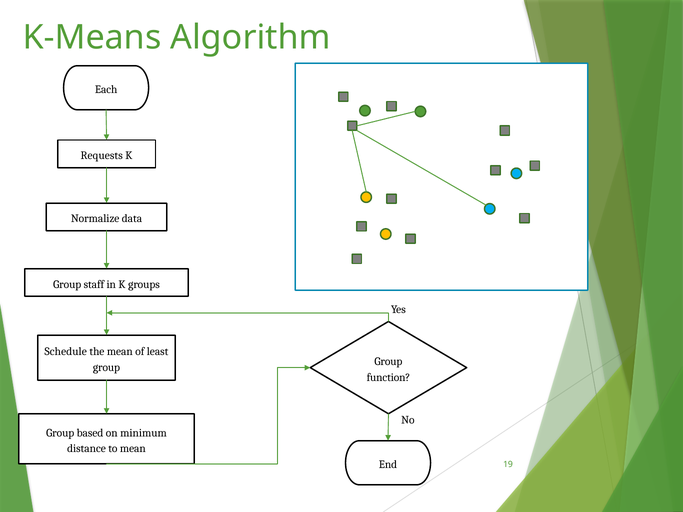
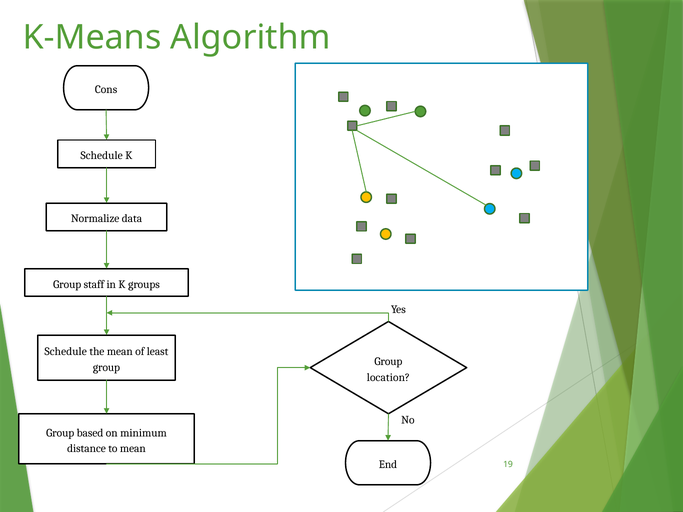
Each: Each -> Cons
Requests at (102, 156): Requests -> Schedule
function: function -> location
